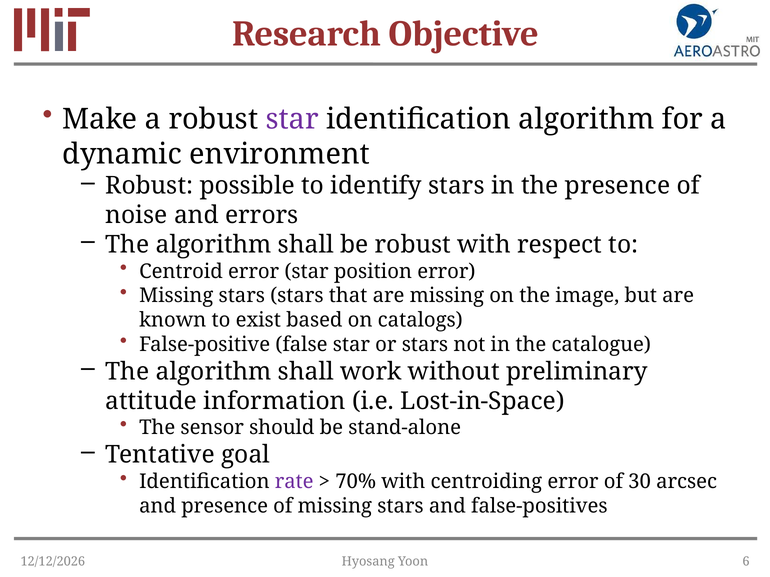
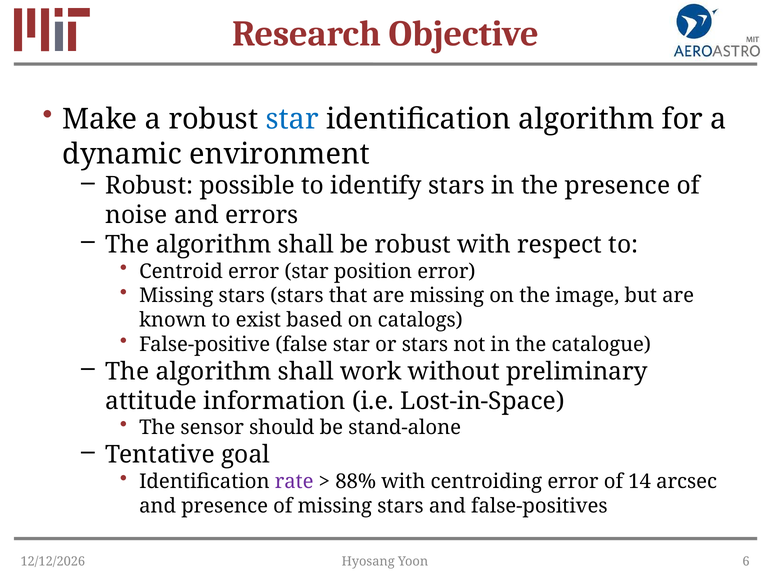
star at (292, 119) colour: purple -> blue
70%: 70% -> 88%
30: 30 -> 14
